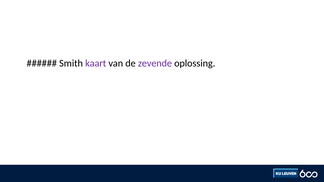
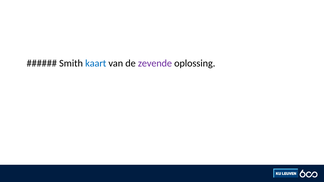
kaart colour: purple -> blue
